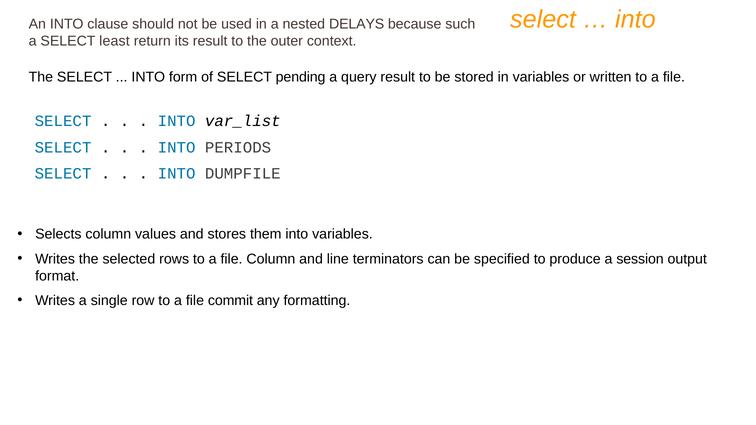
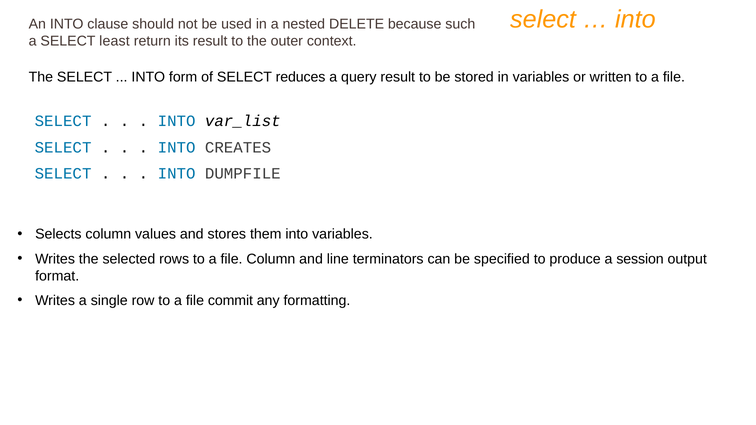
DELAYS: DELAYS -> DELETE
pending: pending -> reduces
PERIODS: PERIODS -> CREATES
